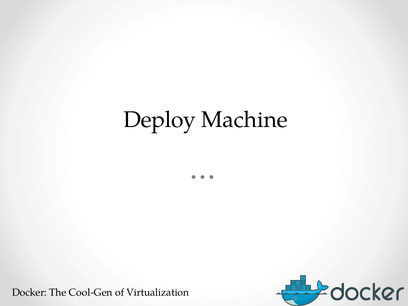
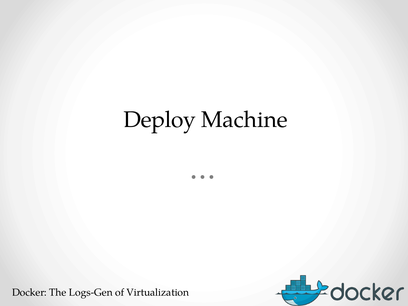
Cool-Gen: Cool-Gen -> Logs-Gen
